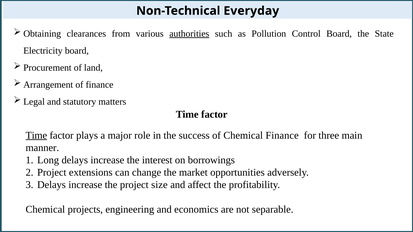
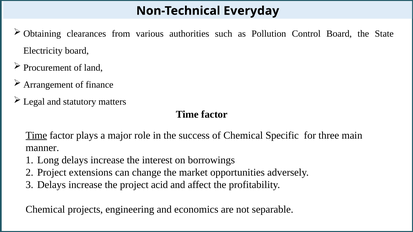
authorities underline: present -> none
Chemical Finance: Finance -> Specific
size: size -> acid
